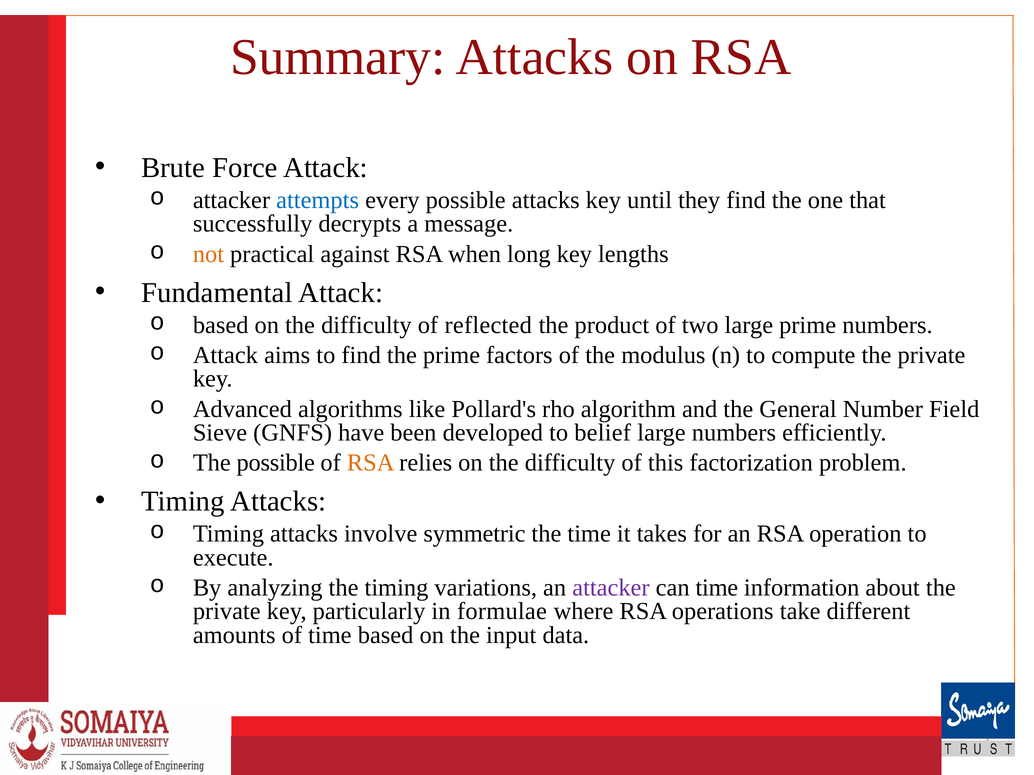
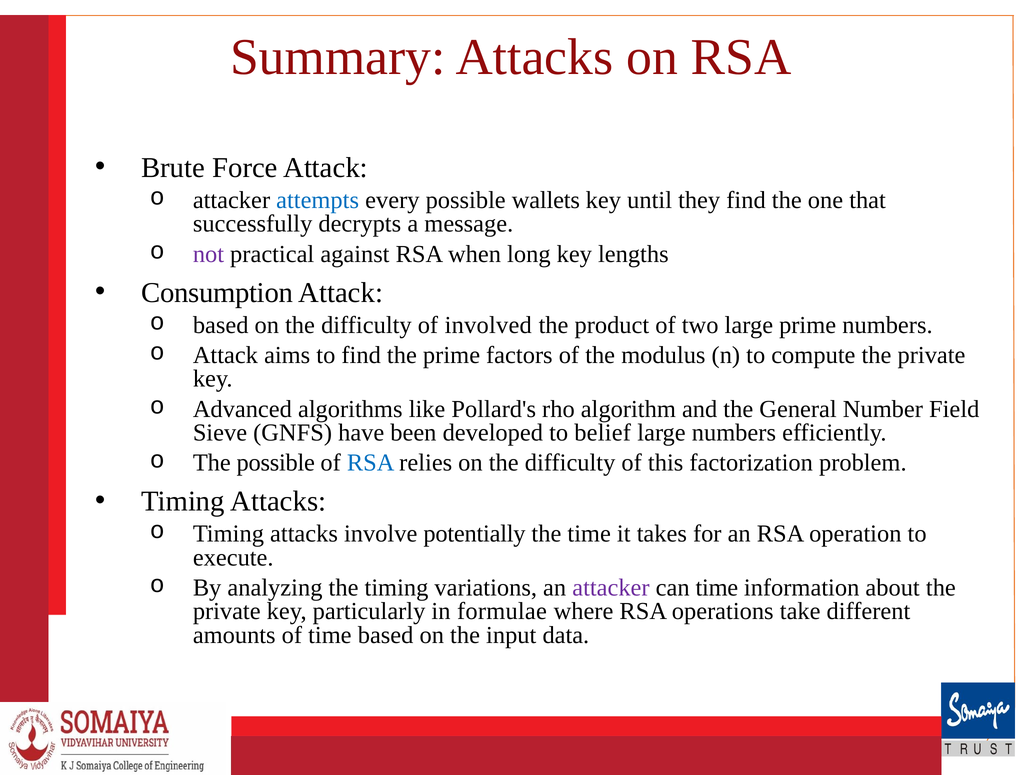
possible attacks: attacks -> wallets
not colour: orange -> purple
Fundamental: Fundamental -> Consumption
reflected: reflected -> involved
RSA at (371, 463) colour: orange -> blue
symmetric: symmetric -> potentially
